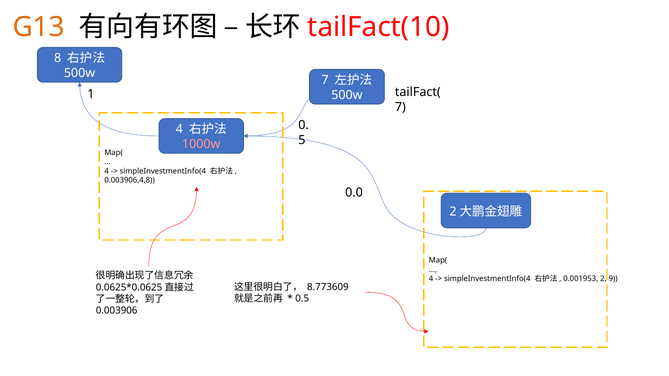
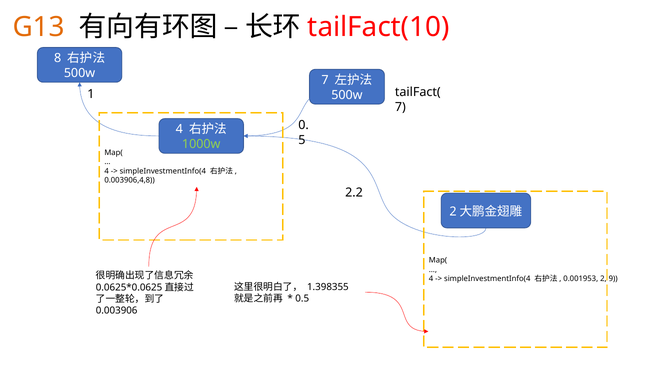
1000w colour: pink -> light green
0.0: 0.0 -> 2.2
8.773609: 8.773609 -> 1.398355
